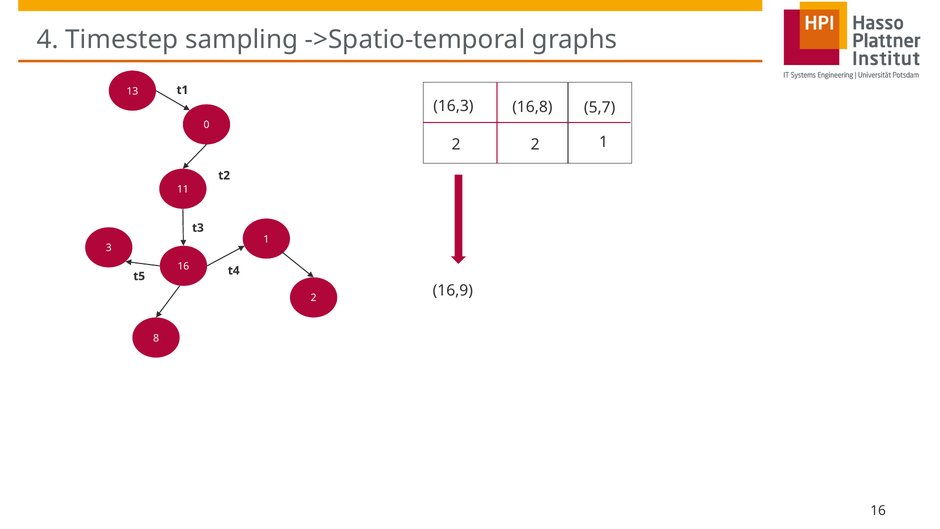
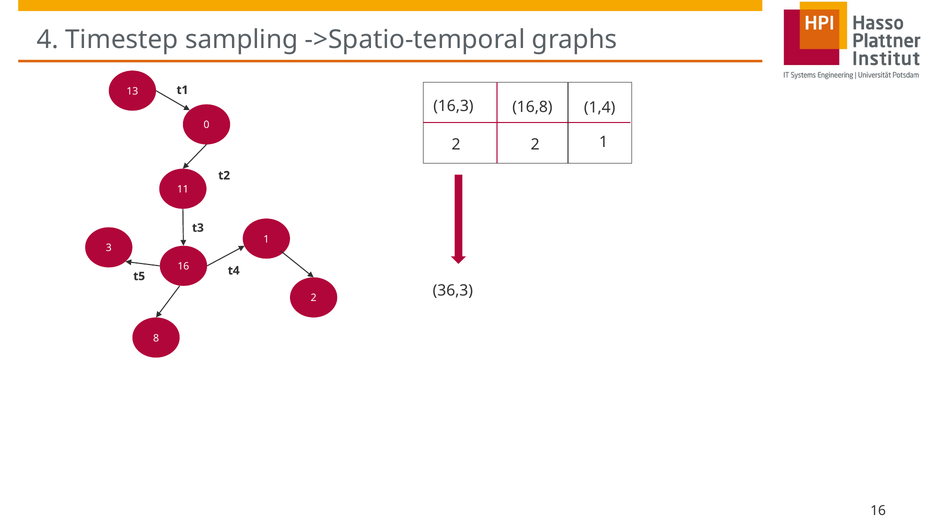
5,7: 5,7 -> 1,4
16,9: 16,9 -> 36,3
